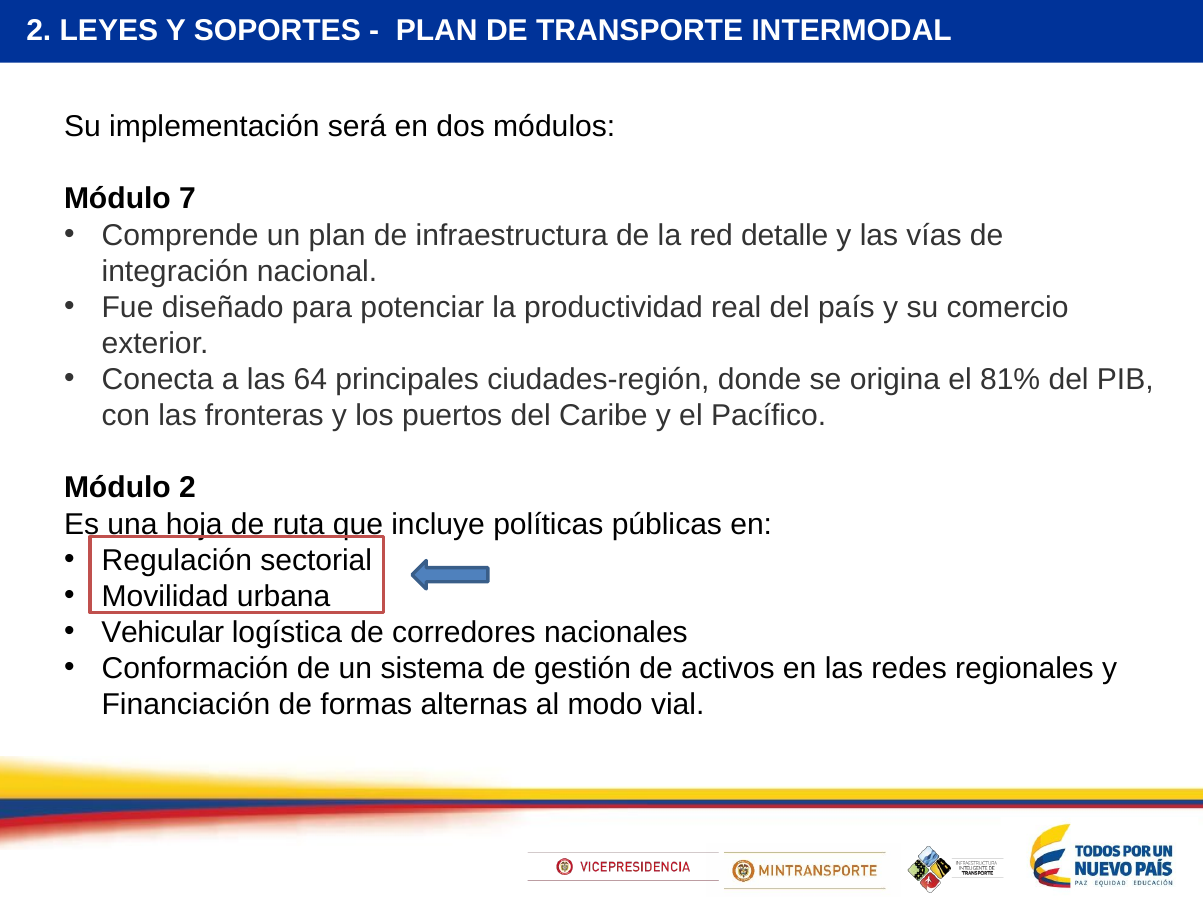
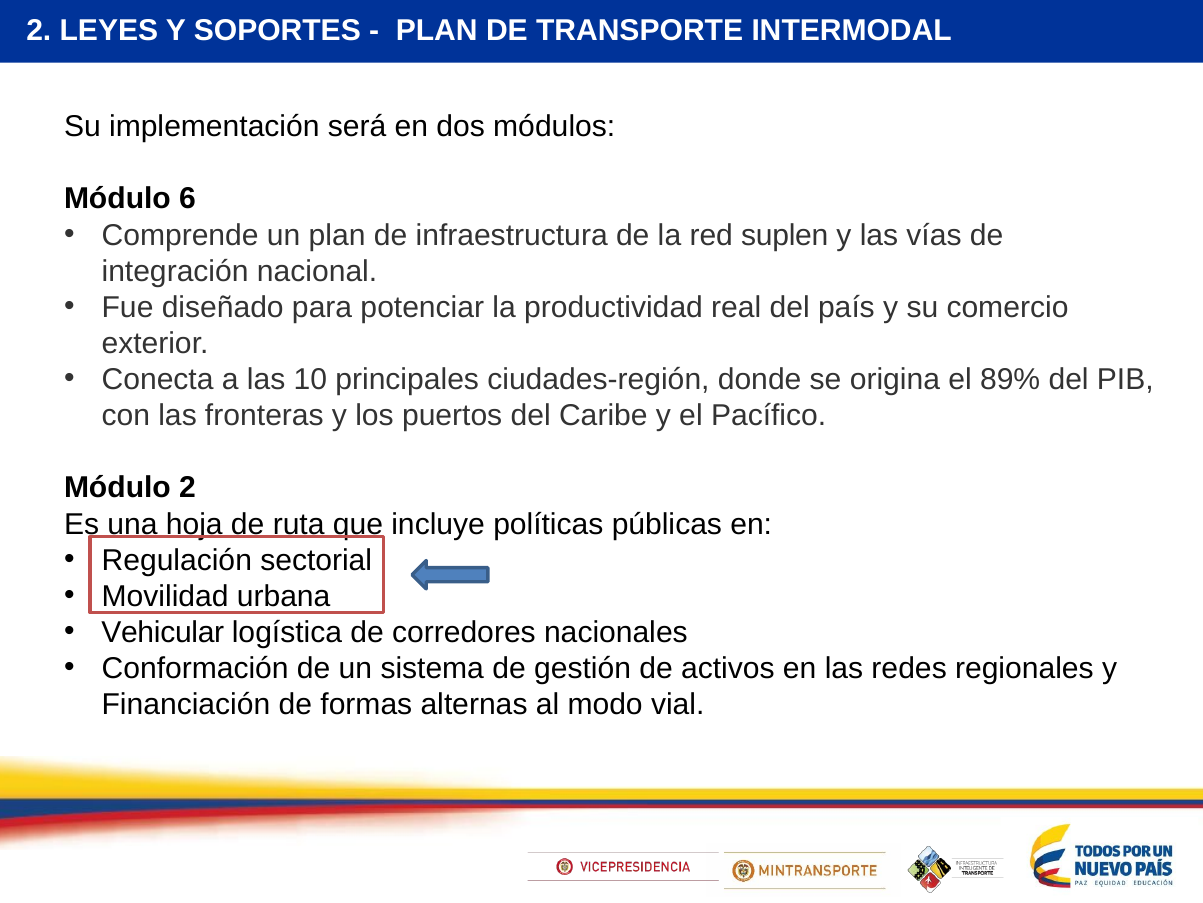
7: 7 -> 6
detalle: detalle -> suplen
64: 64 -> 10
81%: 81% -> 89%
